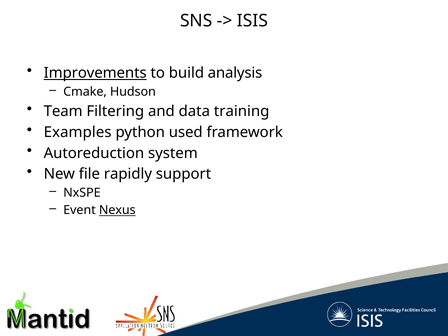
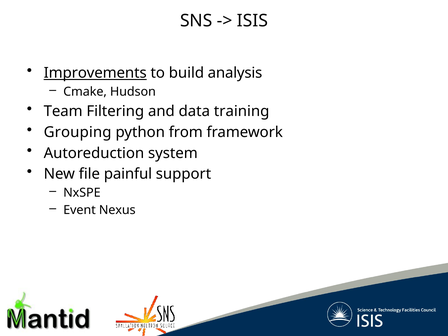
Examples: Examples -> Grouping
used: used -> from
rapidly: rapidly -> painful
Nexus underline: present -> none
